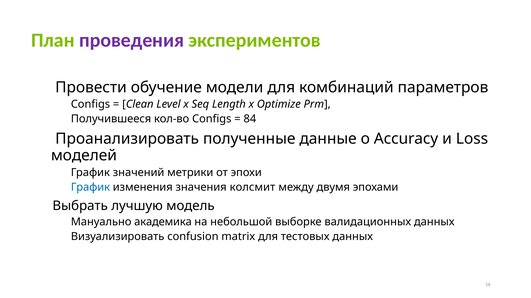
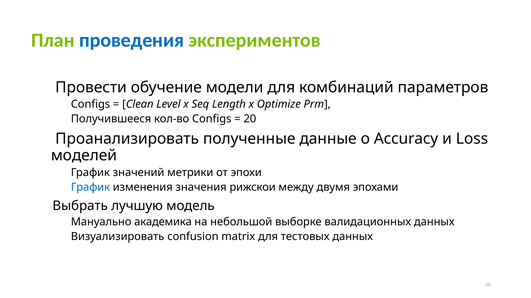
проведения colour: purple -> blue
84: 84 -> 20
колсмит: колсмит -> рижскои
